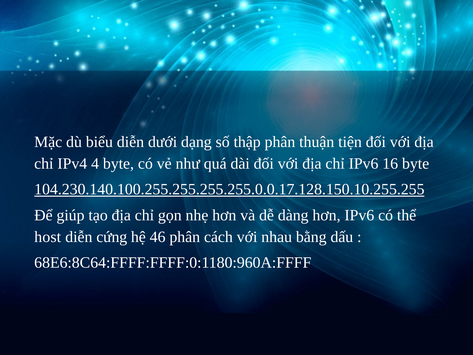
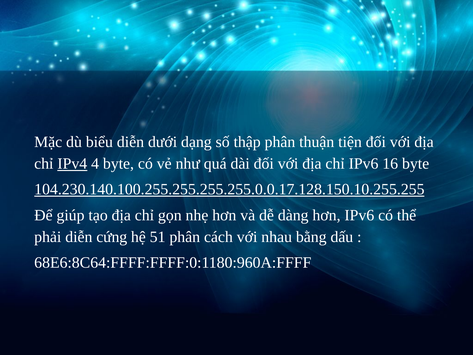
IPv4 underline: none -> present
host: host -> phải
46: 46 -> 51
